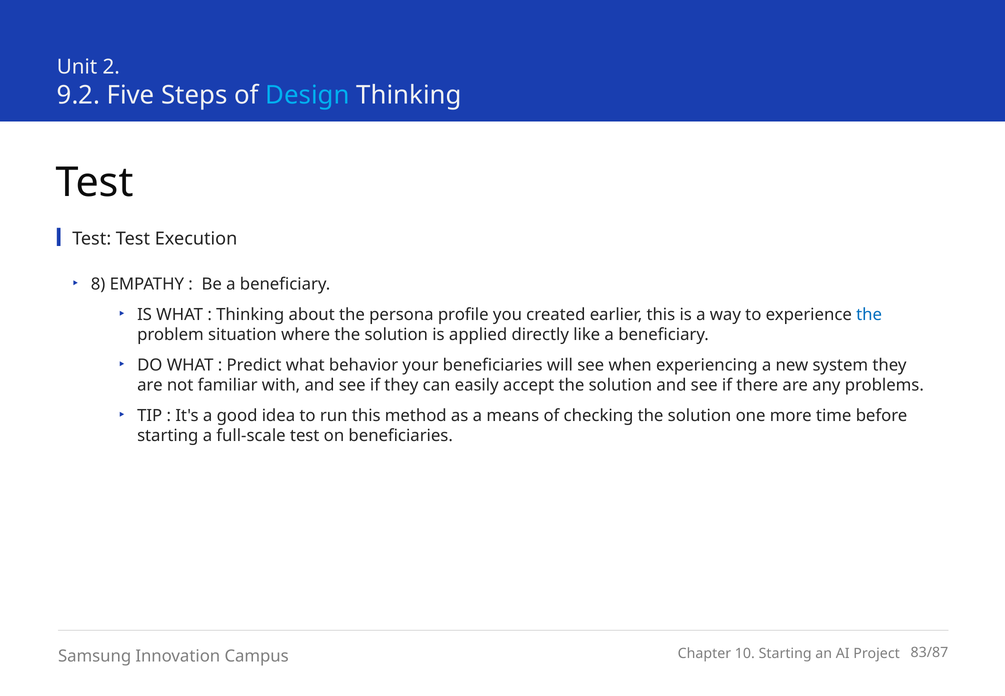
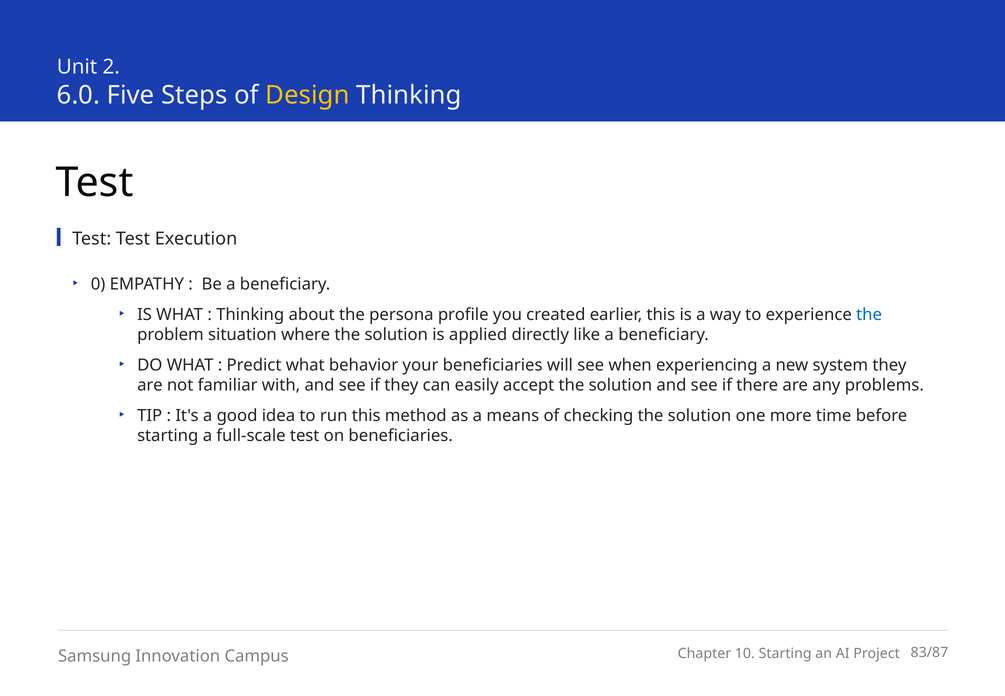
9.2: 9.2 -> 6.0
Design colour: light blue -> yellow
8: 8 -> 0
